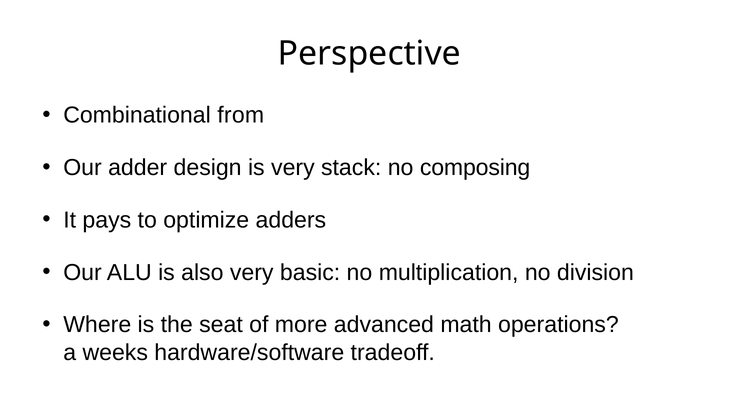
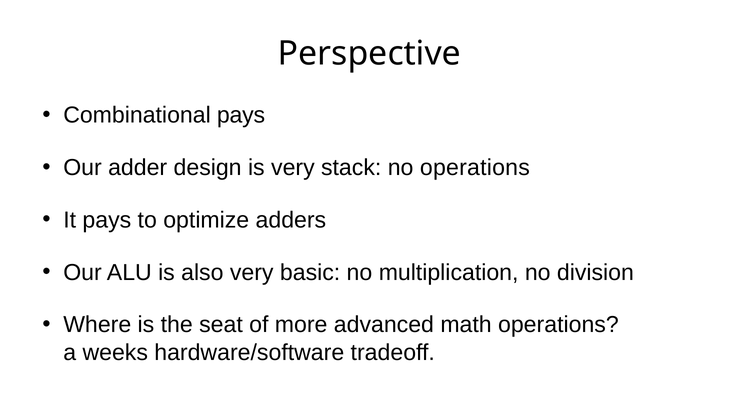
Combinational from: from -> pays
no composing: composing -> operations
